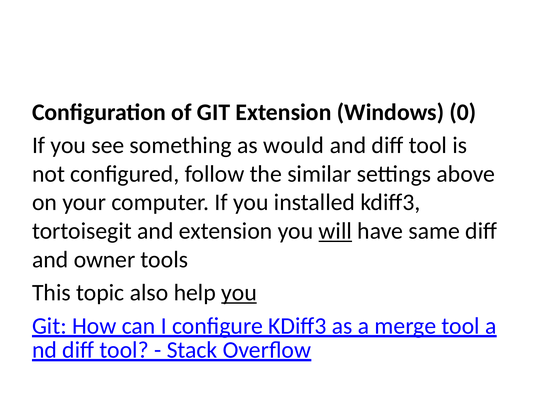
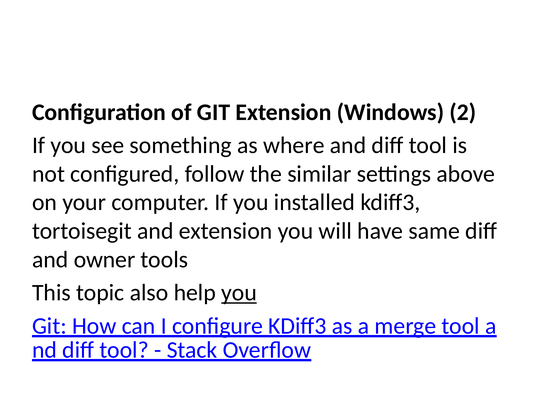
0: 0 -> 2
would: would -> where
will underline: present -> none
